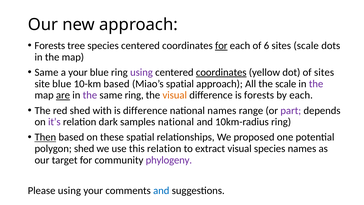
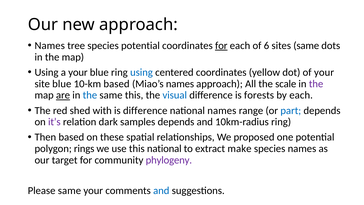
Forests at (50, 46): Forests -> Names
species centered: centered -> potential
sites scale: scale -> same
Same at (46, 72): Same -> Using
using at (141, 72) colour: purple -> blue
coordinates at (221, 72) underline: present -> none
of sites: sites -> your
Miao’s spatial: spatial -> names
the at (90, 95) colour: purple -> blue
same ring: ring -> this
visual at (175, 95) colour: orange -> blue
part colour: purple -> blue
samples national: national -> depends
Then underline: present -> none
polygon shed: shed -> rings
this relation: relation -> national
extract visual: visual -> make
Please using: using -> same
